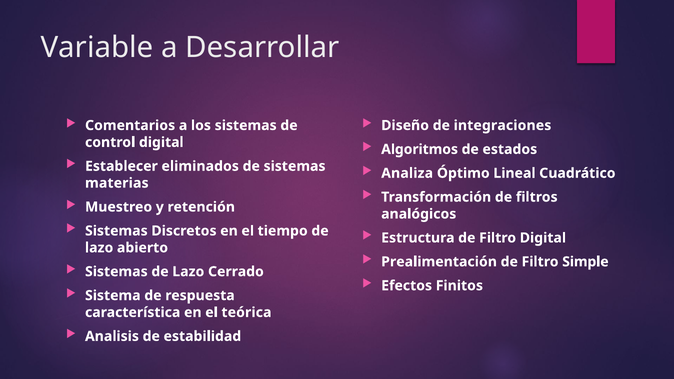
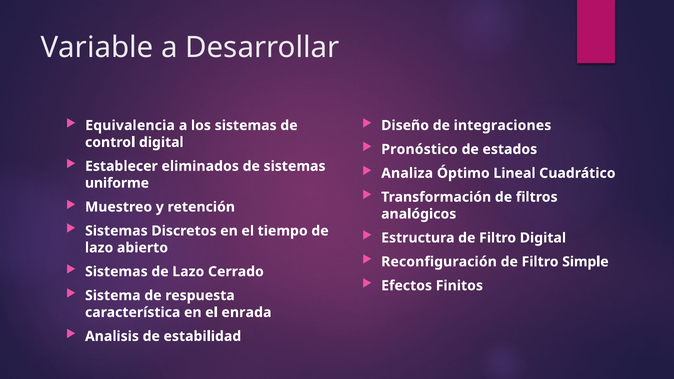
Comentarios: Comentarios -> Equivalencia
Algoritmos: Algoritmos -> Pronóstico
materias: materias -> uniforme
Prealimentación: Prealimentación -> Reconfiguración
teórica: teórica -> enrada
